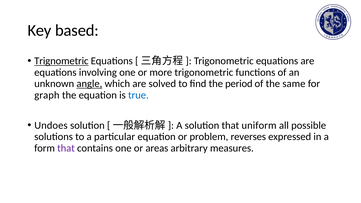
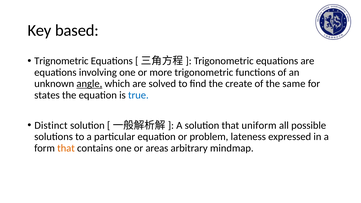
Trignometric underline: present -> none
period: period -> create
graph: graph -> states
Undoes: Undoes -> Distinct
reverses: reverses -> lateness
that at (66, 148) colour: purple -> orange
measures: measures -> mindmap
